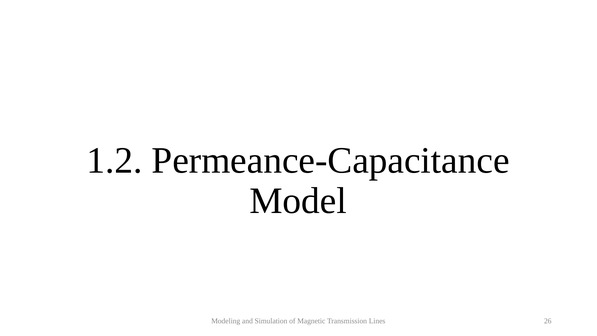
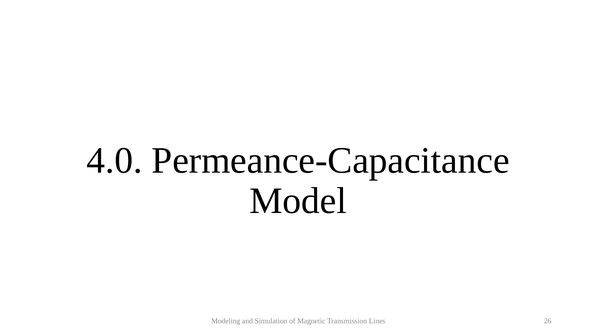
1.2: 1.2 -> 4.0
